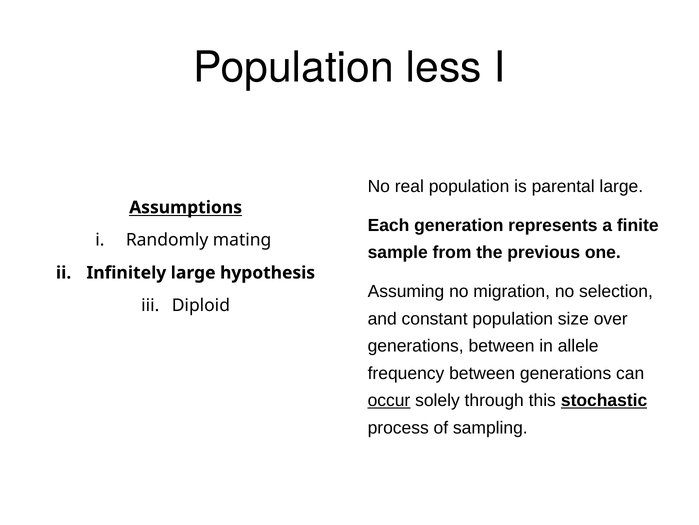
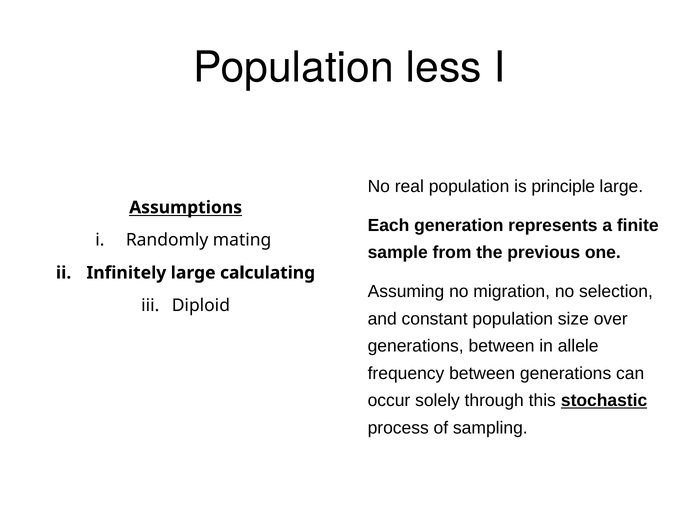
parental: parental -> principle
hypothesis: hypothesis -> calculating
occur underline: present -> none
